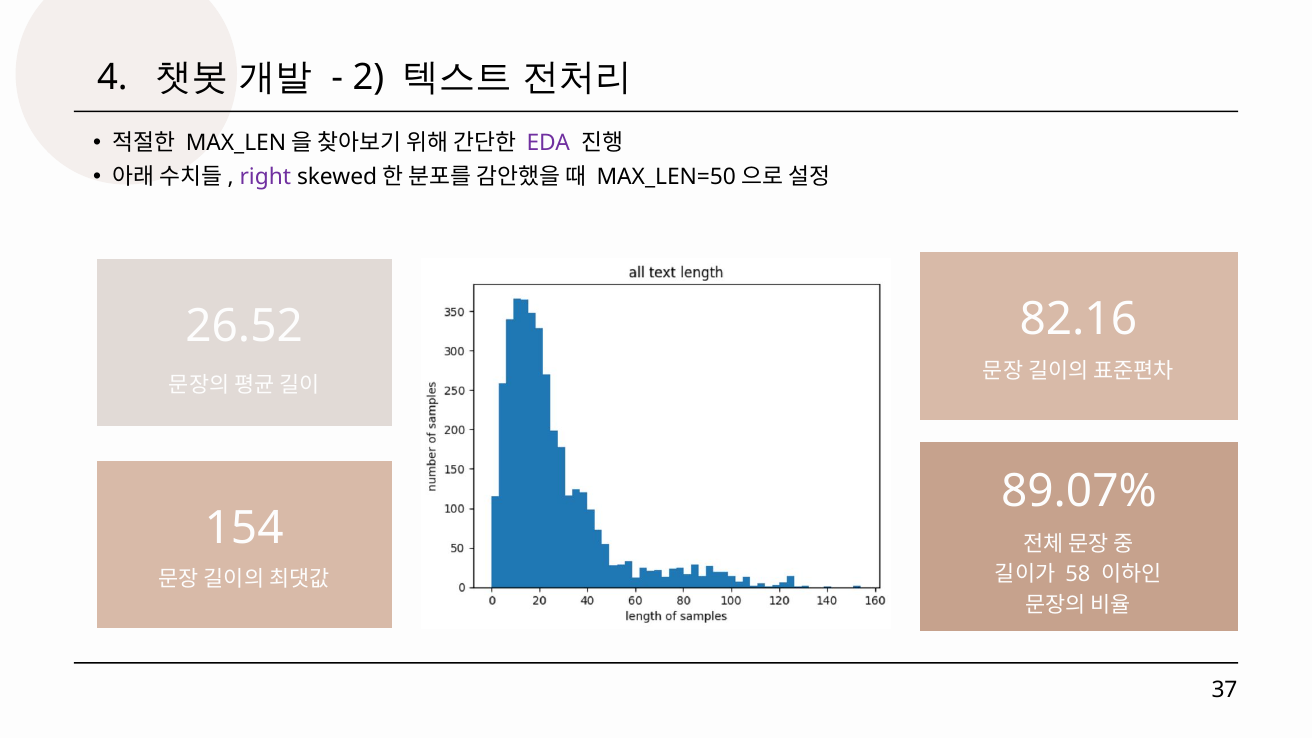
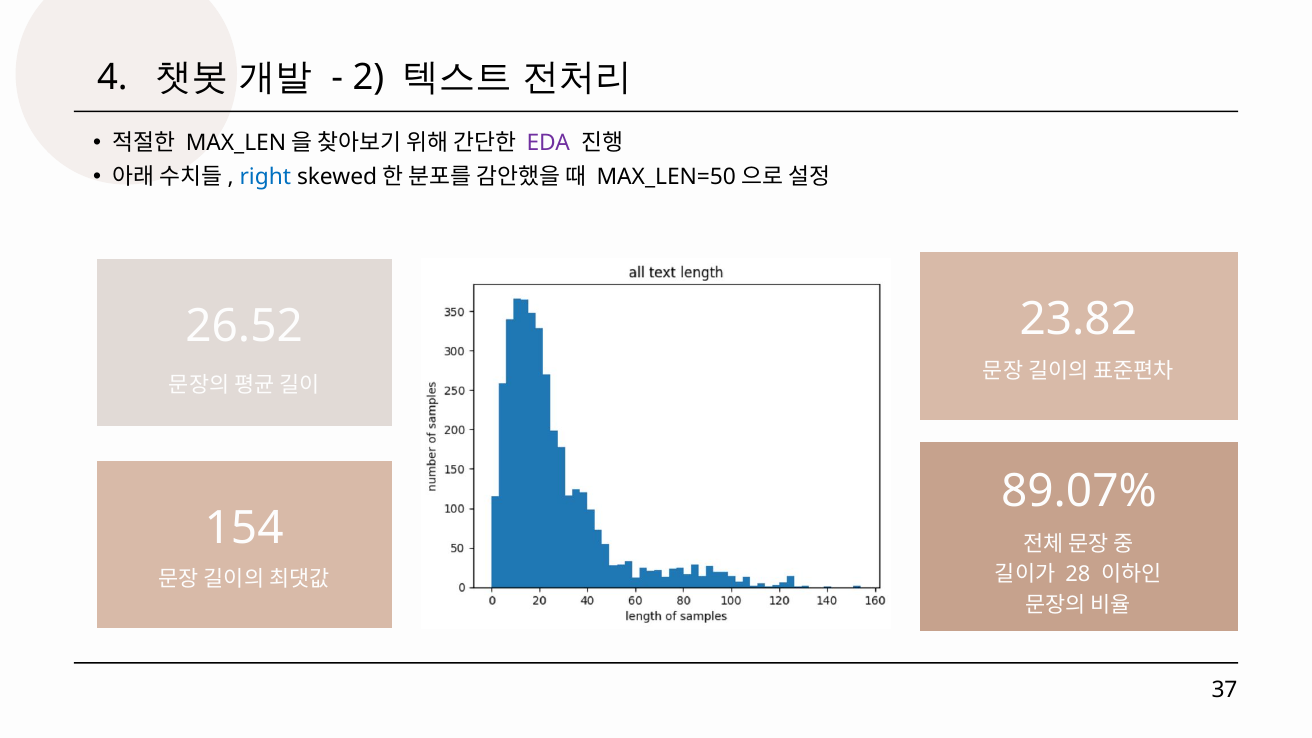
right colour: purple -> blue
82.16: 82.16 -> 23.82
58: 58 -> 28
